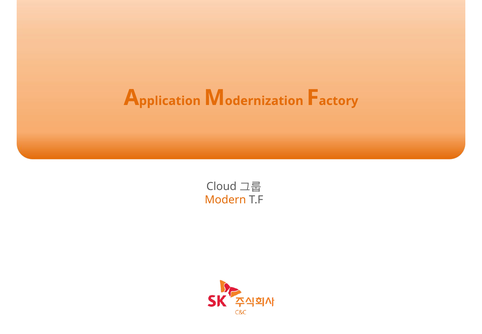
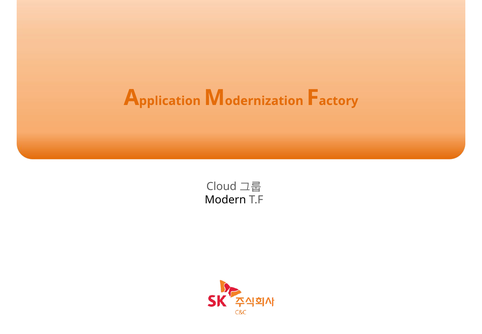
Modern colour: orange -> black
